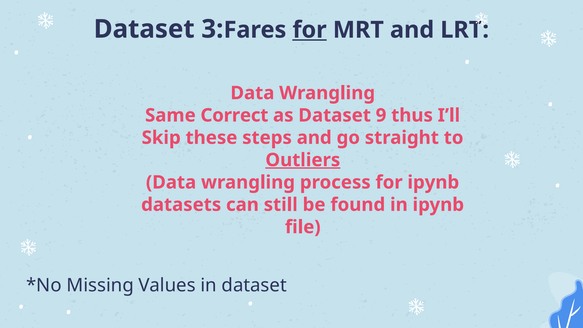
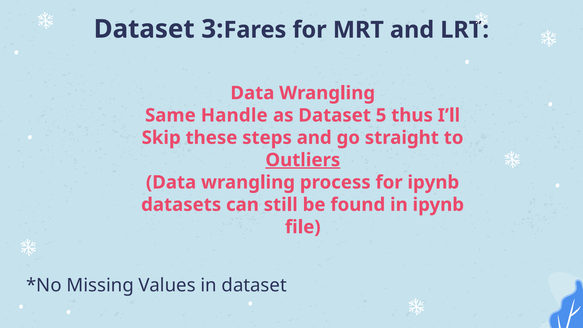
for at (310, 30) underline: present -> none
Correct: Correct -> Handle
9: 9 -> 5
